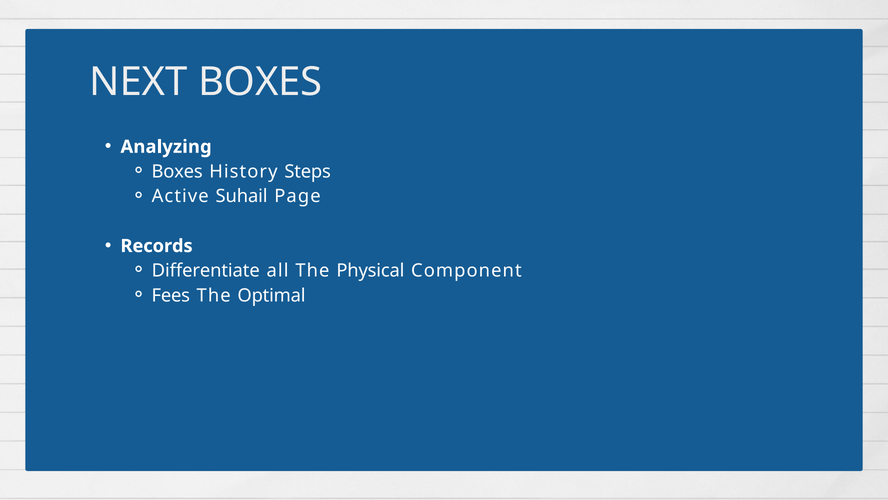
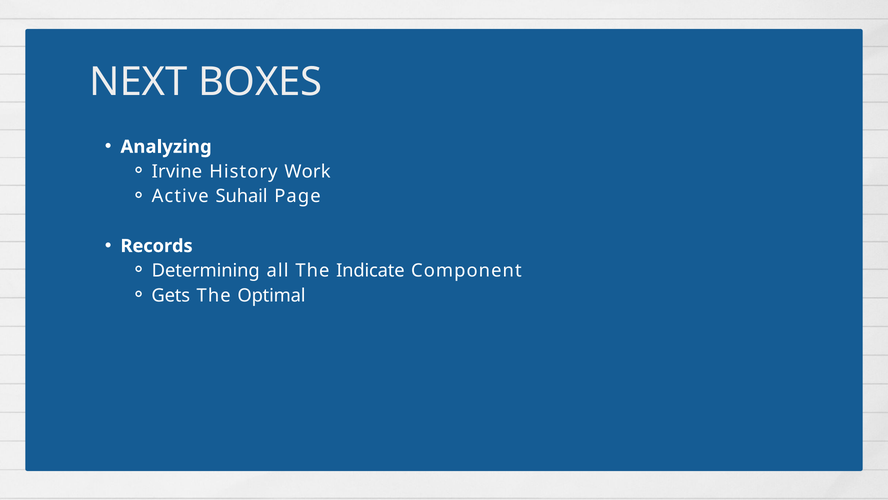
Boxes at (177, 171): Boxes -> Irvine
Steps: Steps -> Work
Differentiate: Differentiate -> Determining
Physical: Physical -> Indicate
Fees: Fees -> Gets
